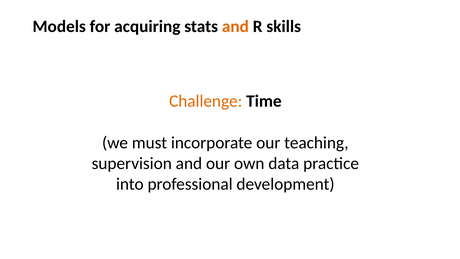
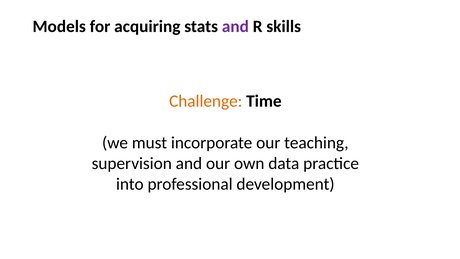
and at (235, 26) colour: orange -> purple
